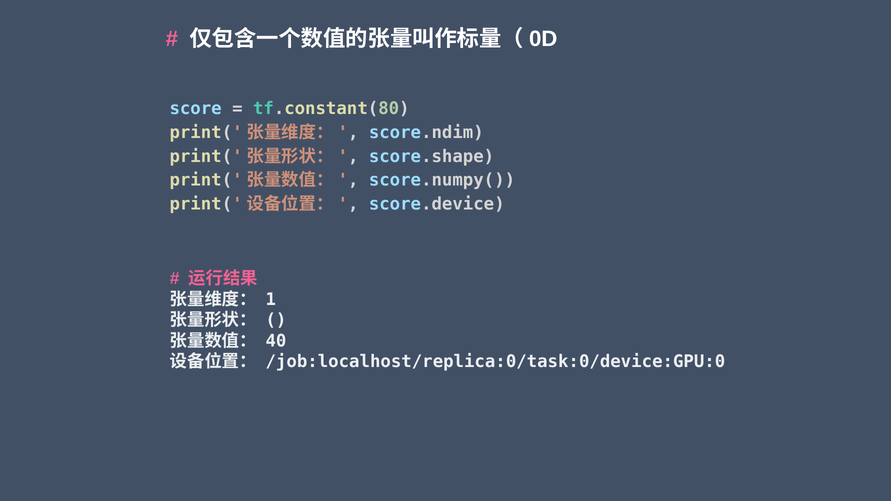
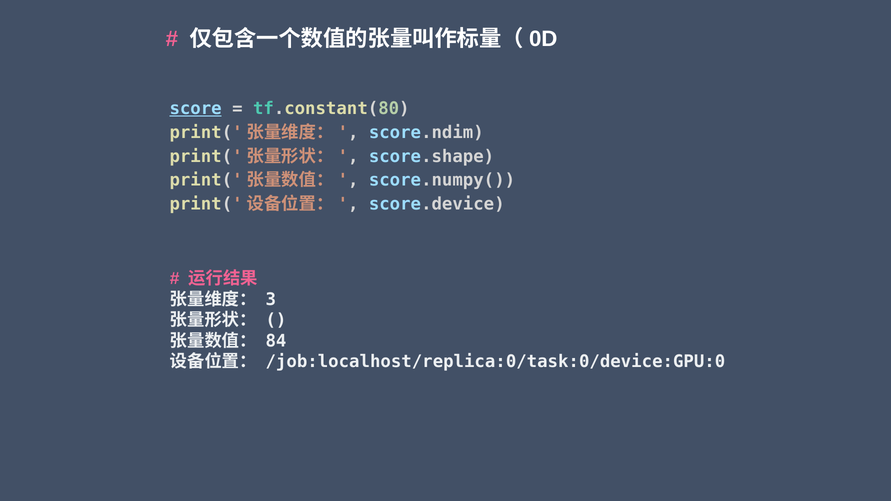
score underline: none -> present
1: 1 -> 3
40: 40 -> 84
